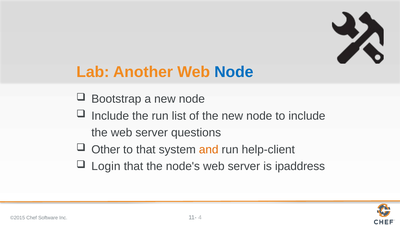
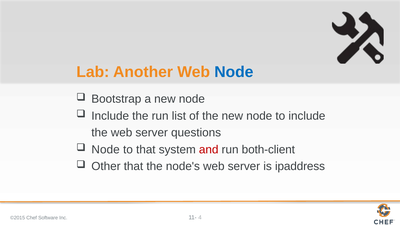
Other at (106, 150): Other -> Node
and colour: orange -> red
help-client: help-client -> both-client
Login: Login -> Other
